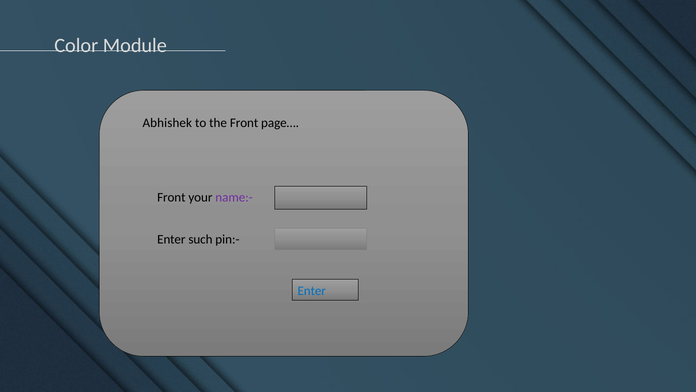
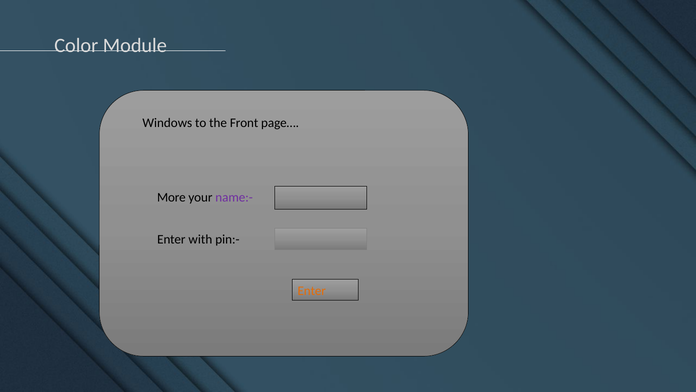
Abhishek: Abhishek -> Windows
Front at (171, 197): Front -> More
such: such -> with
Enter at (312, 290) colour: blue -> orange
